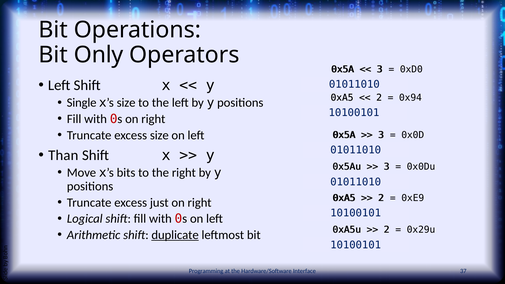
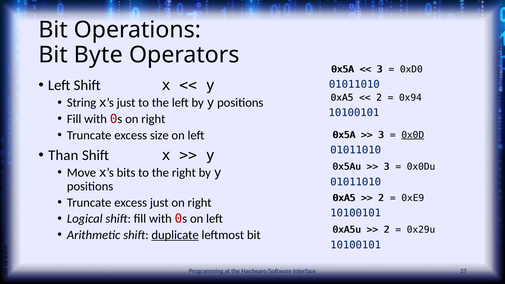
Only: Only -> Byte
Single: Single -> String
x’s size: size -> just
0x0D underline: none -> present
